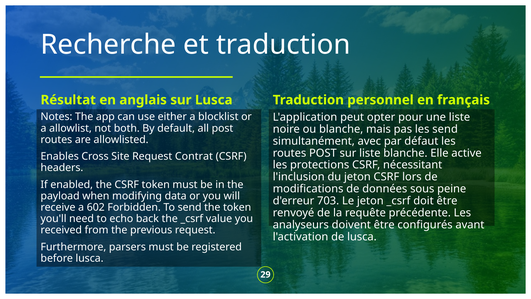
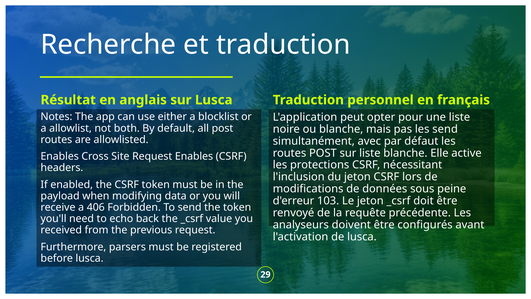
Request Contrat: Contrat -> Enables
703: 703 -> 103
602: 602 -> 406
